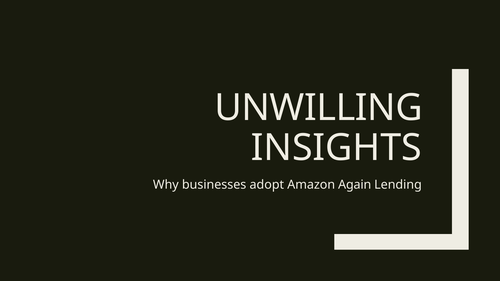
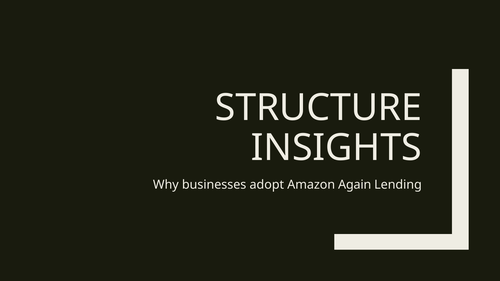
UNWILLING: UNWILLING -> STRUCTURE
